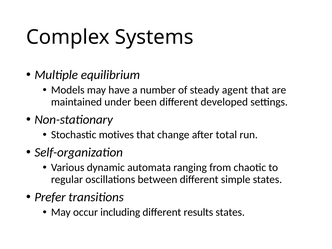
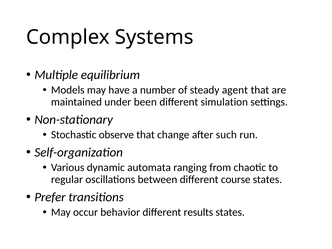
developed: developed -> simulation
motives: motives -> observe
total: total -> such
simple: simple -> course
including: including -> behavior
